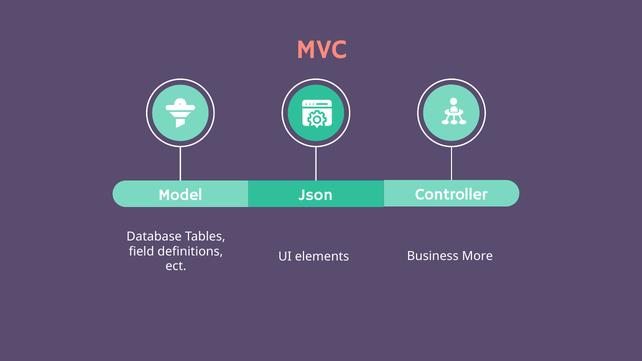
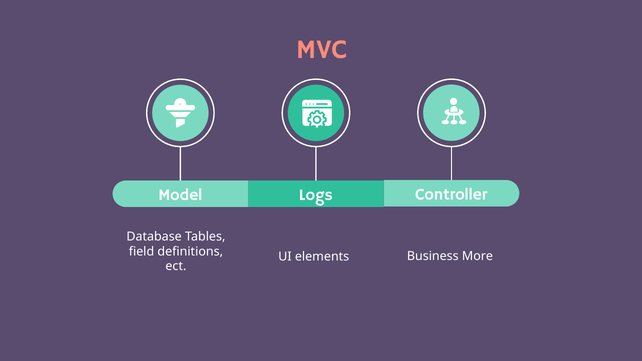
Json: Json -> Logs
